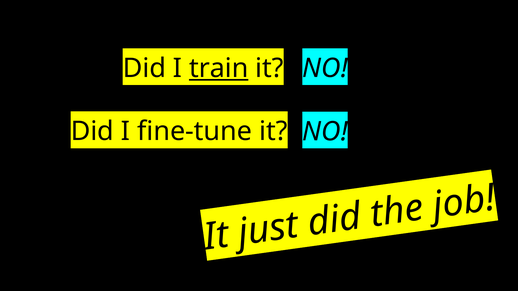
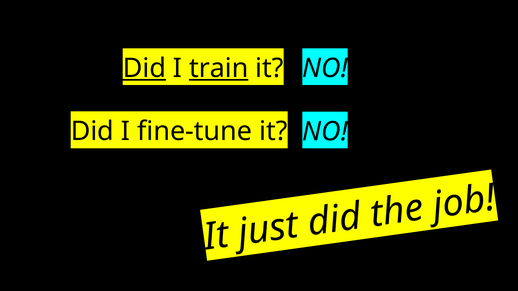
Did at (144, 68) underline: none -> present
